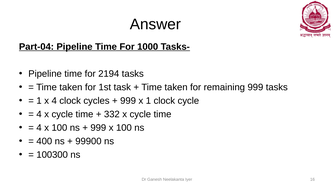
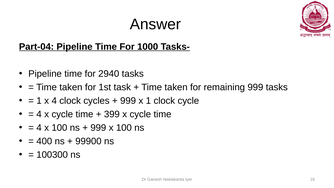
2194: 2194 -> 2940
332: 332 -> 399
